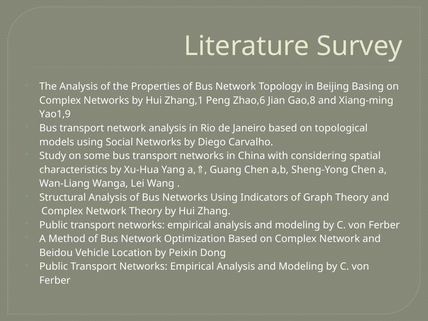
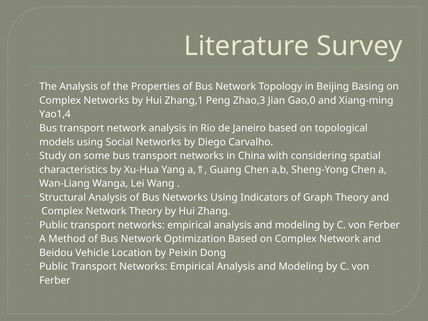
Zhao,6: Zhao,6 -> Zhao,3
Gao,8: Gao,8 -> Gao,0
Yao1,9: Yao1,9 -> Yao1,4
